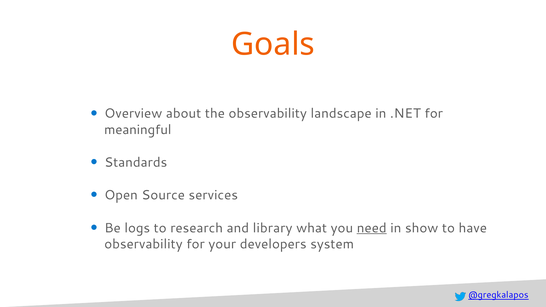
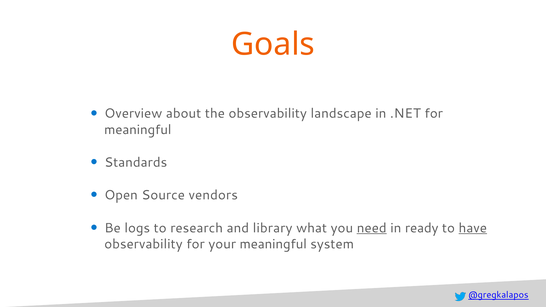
services: services -> vendors
show: show -> ready
have underline: none -> present
your developers: developers -> meaningful
